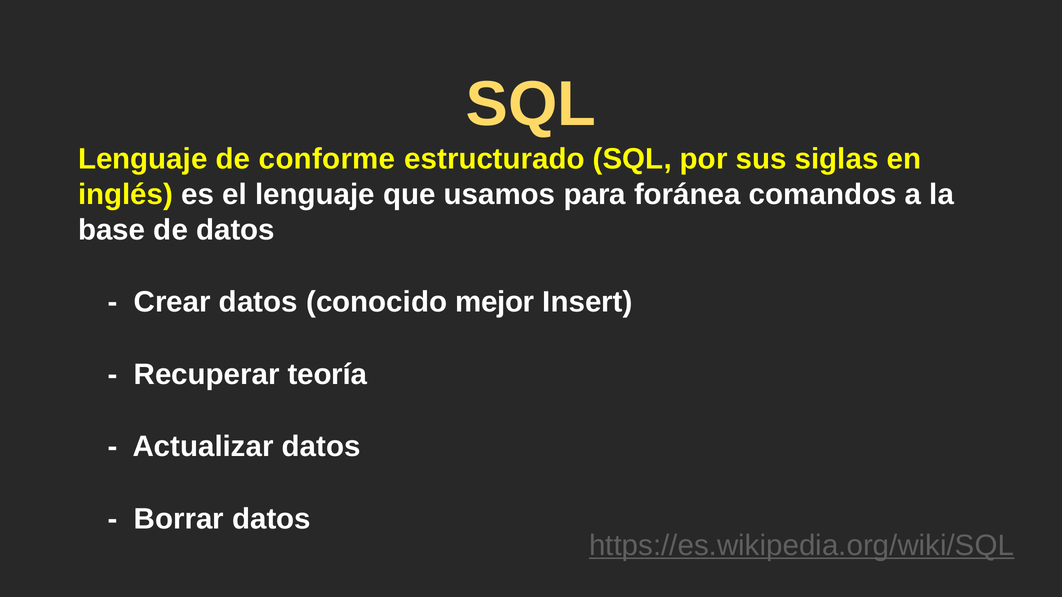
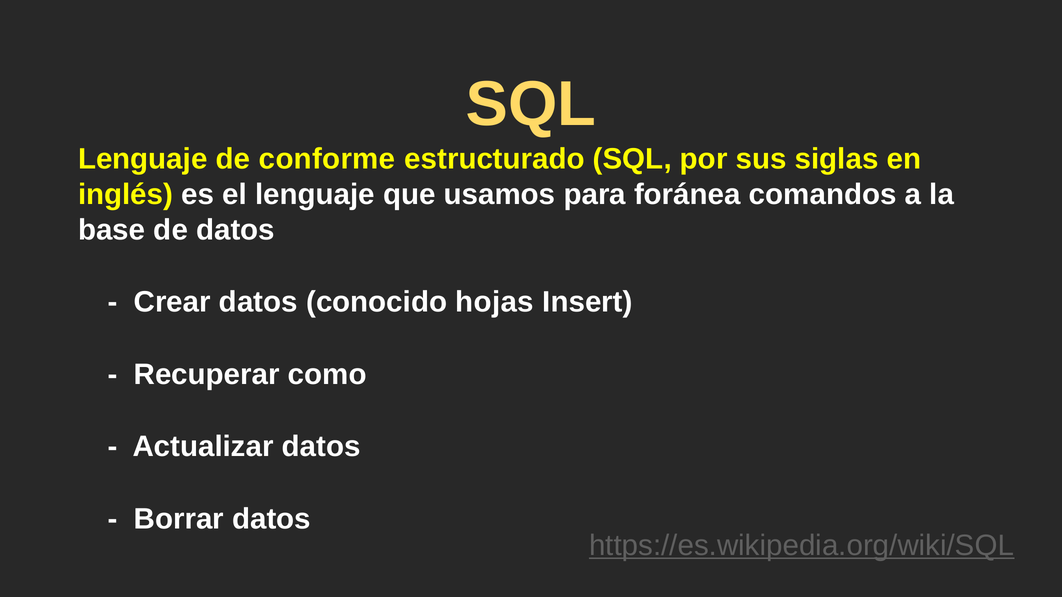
mejor: mejor -> hojas
teoría: teoría -> como
